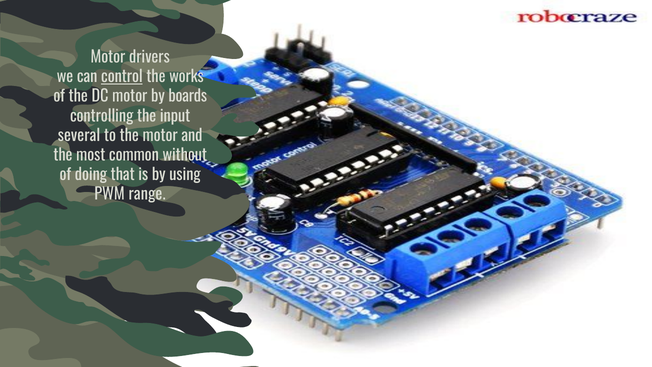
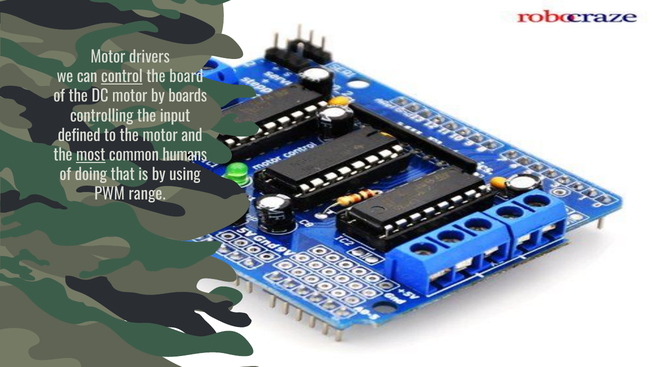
works: works -> board
several: several -> defined
most underline: none -> present
without: without -> humans
